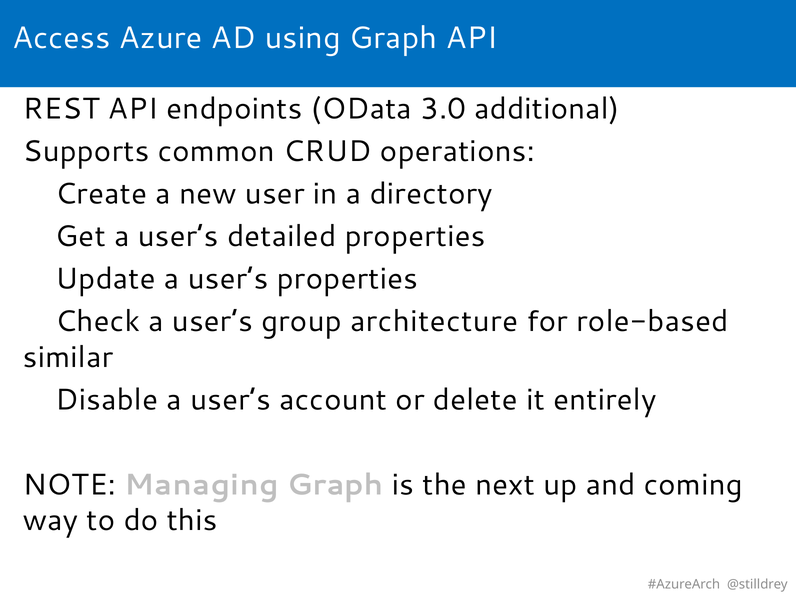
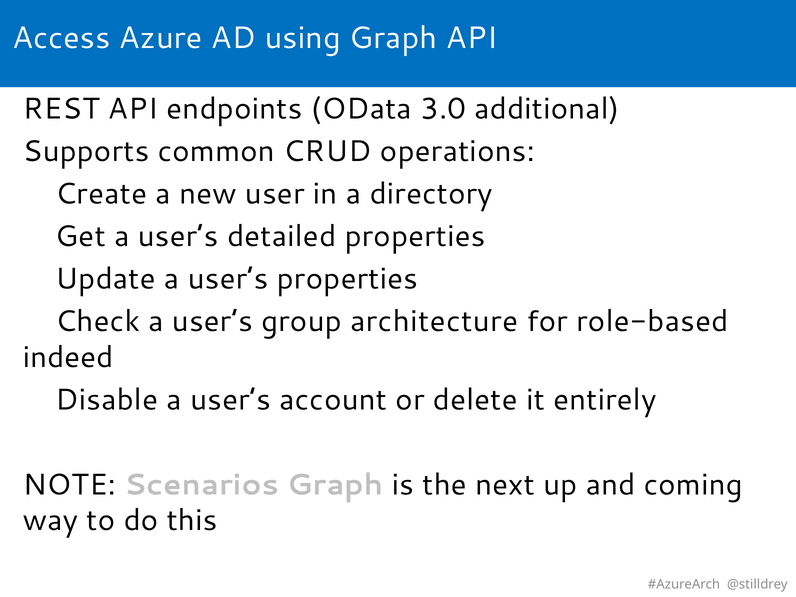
similar: similar -> indeed
Managing: Managing -> Scenarios
